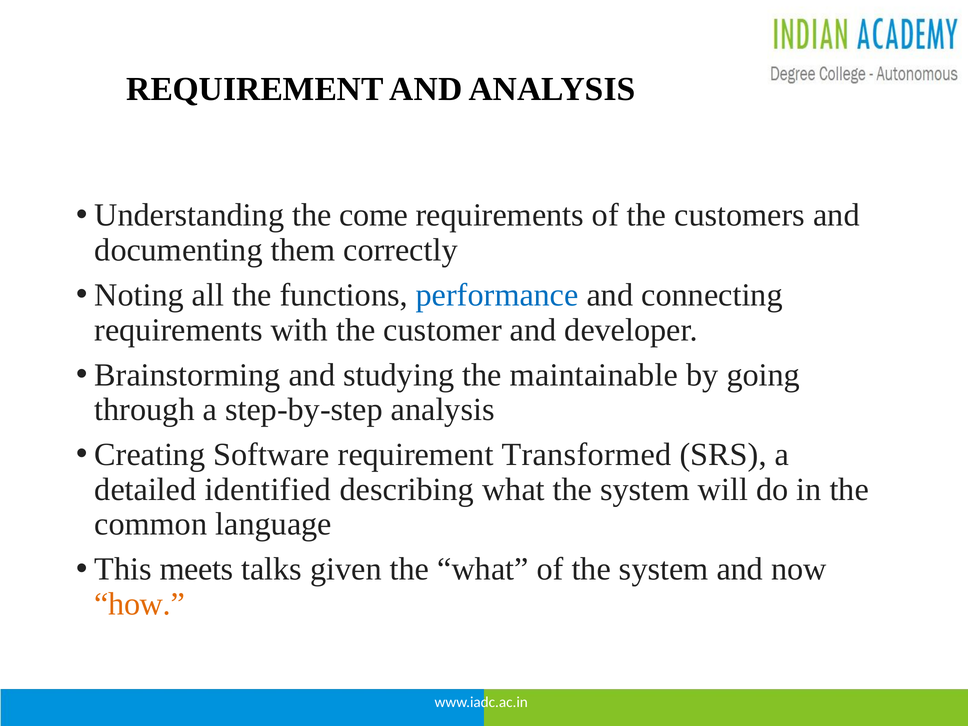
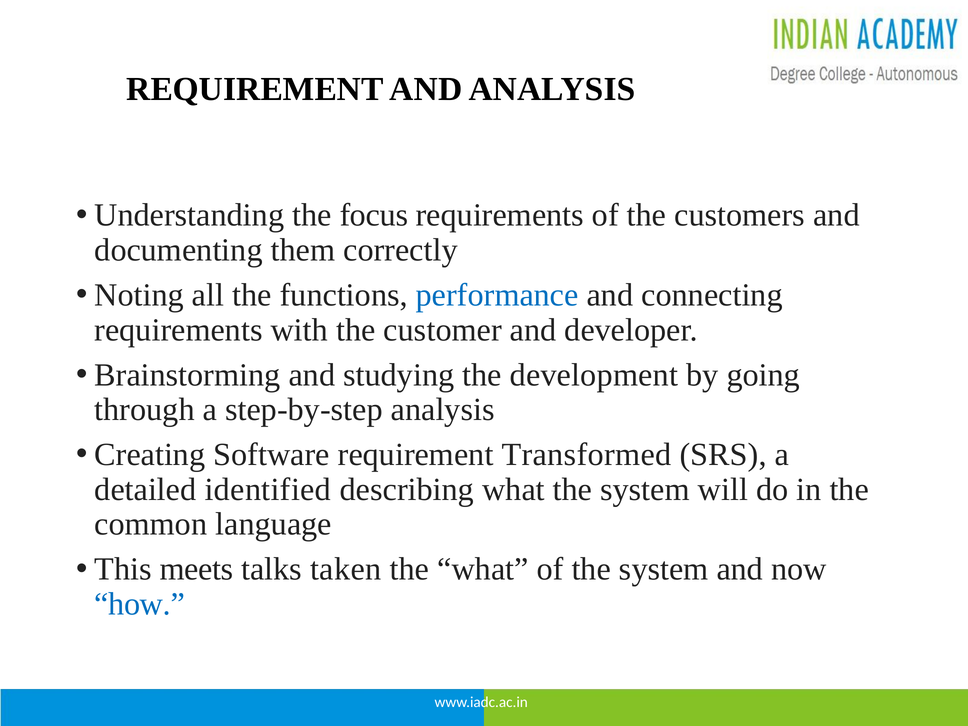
come: come -> focus
maintainable: maintainable -> development
given: given -> taken
how colour: orange -> blue
